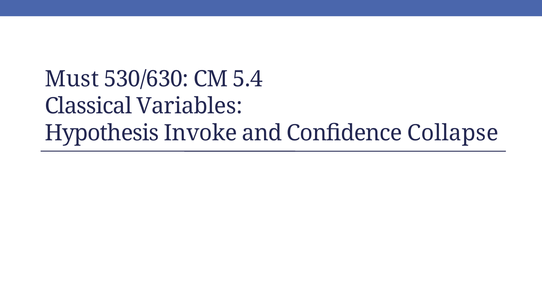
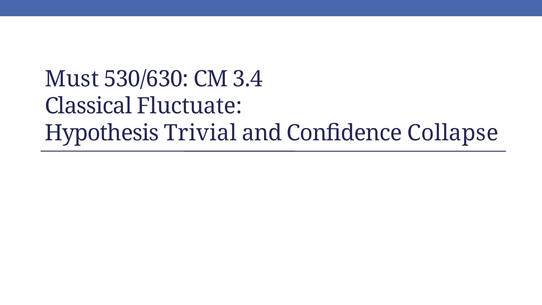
5.4: 5.4 -> 3.4
Variables: Variables -> Fluctuate
Invoke: Invoke -> Trivial
